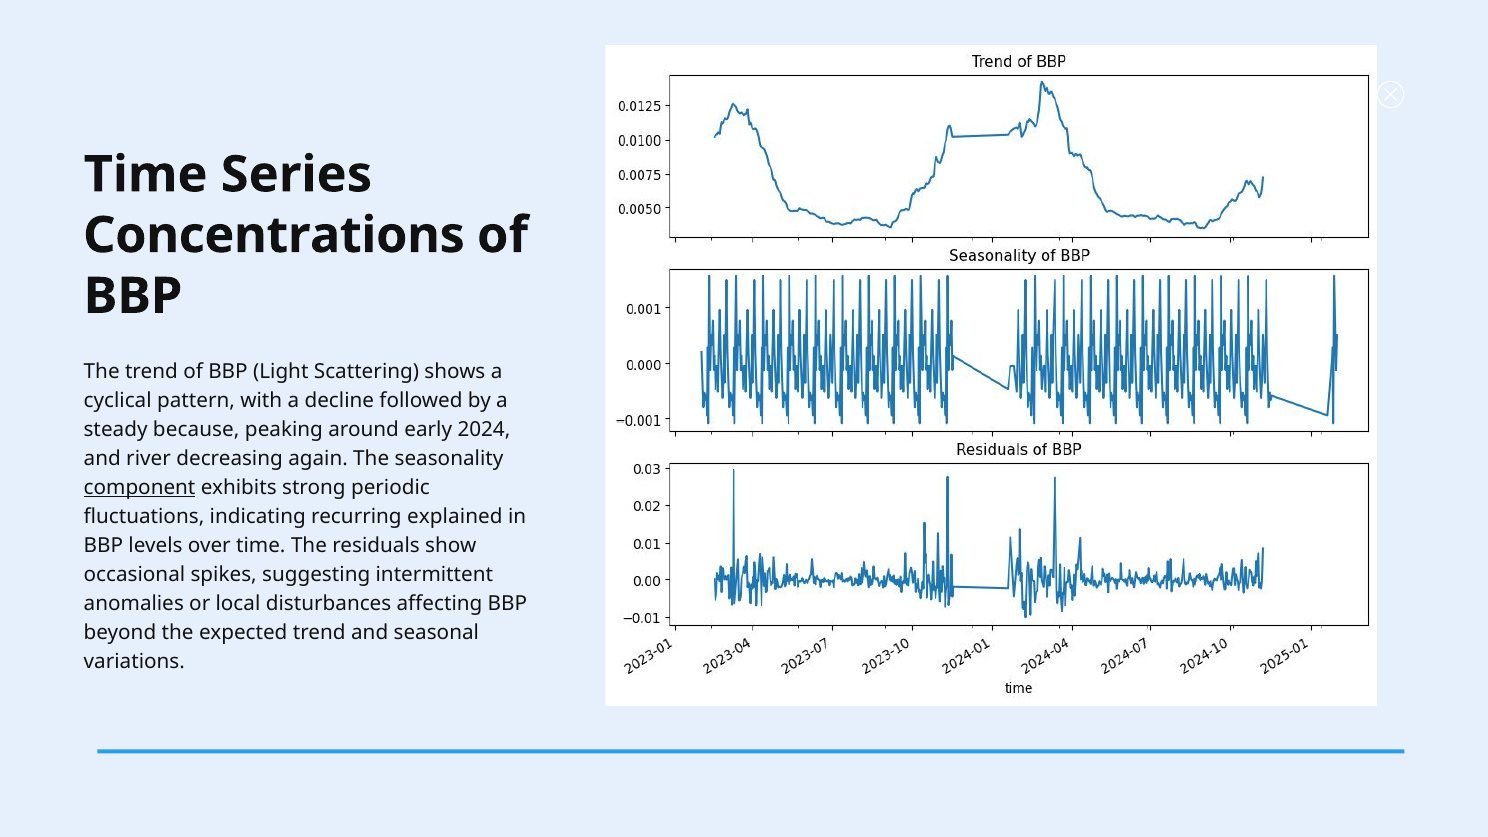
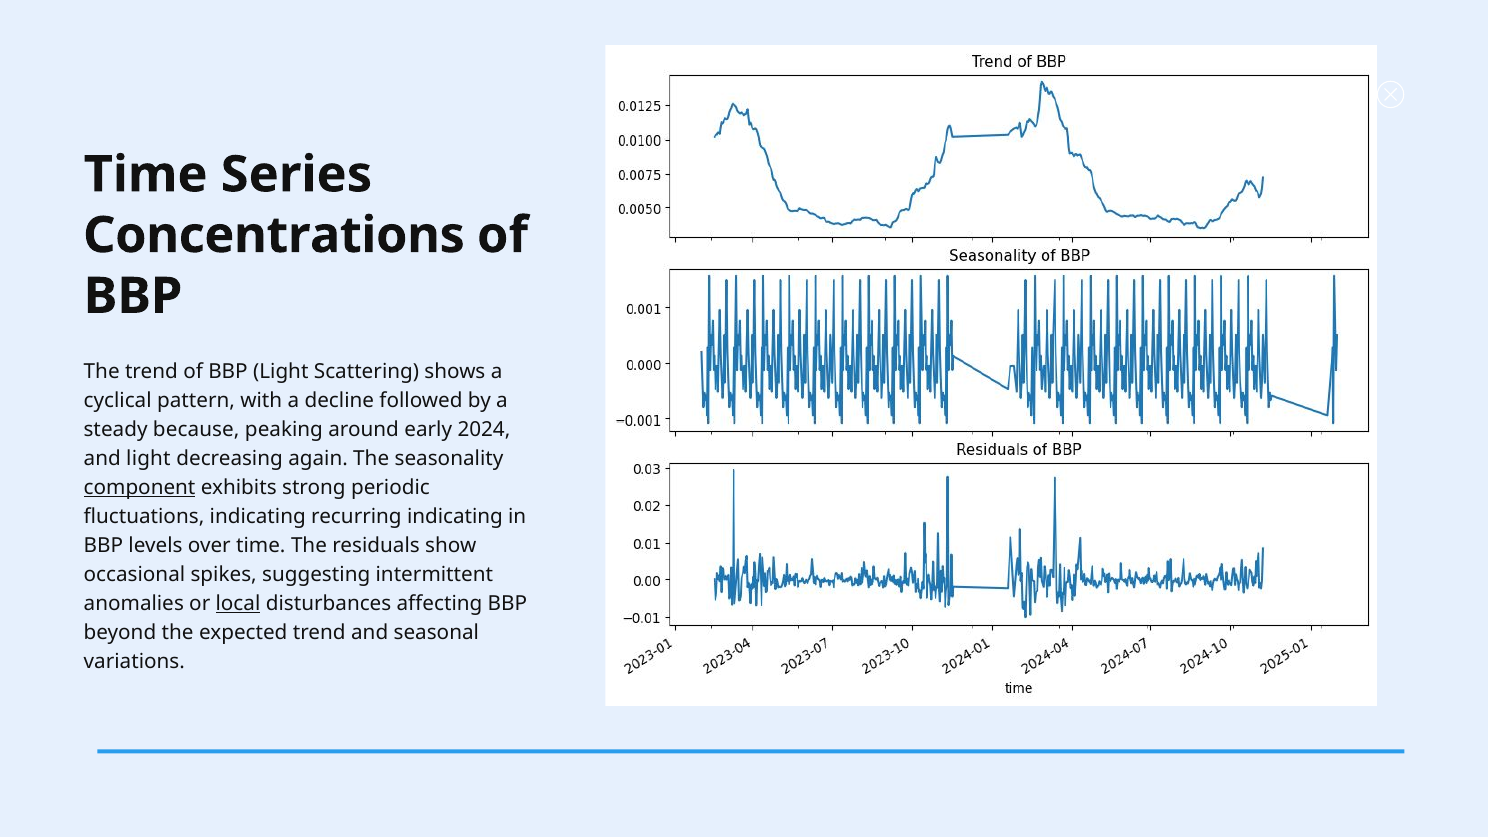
and river: river -> light
recurring explained: explained -> indicating
local underline: none -> present
